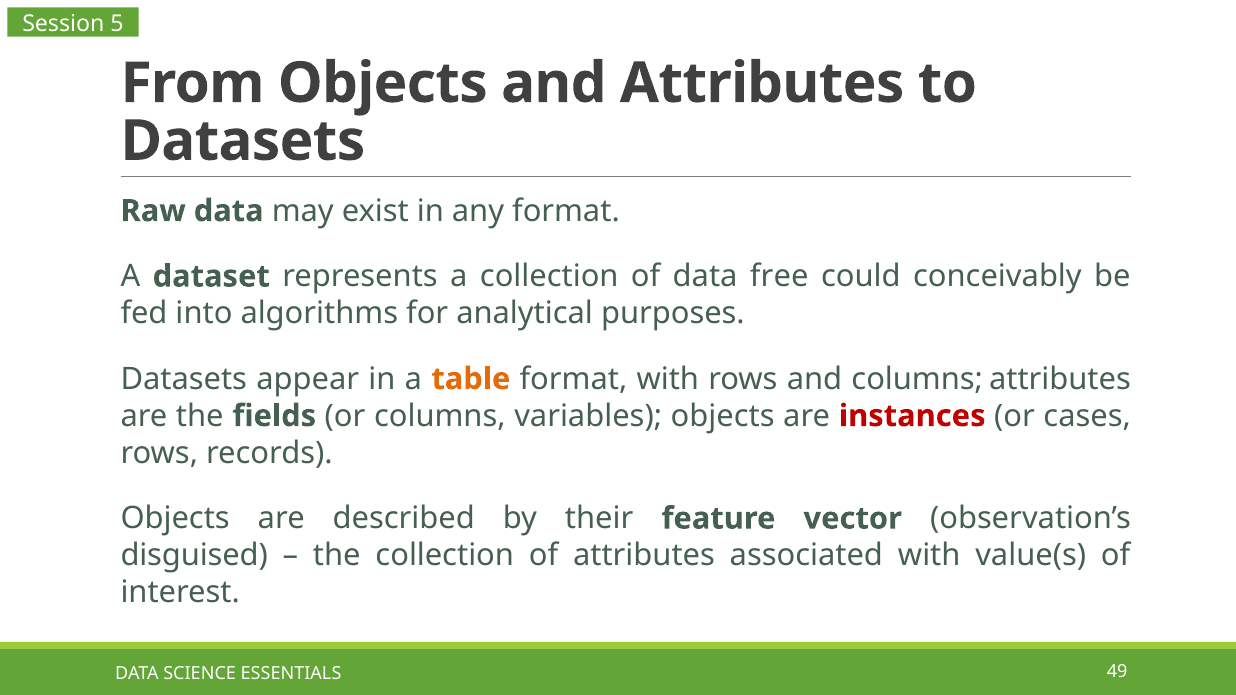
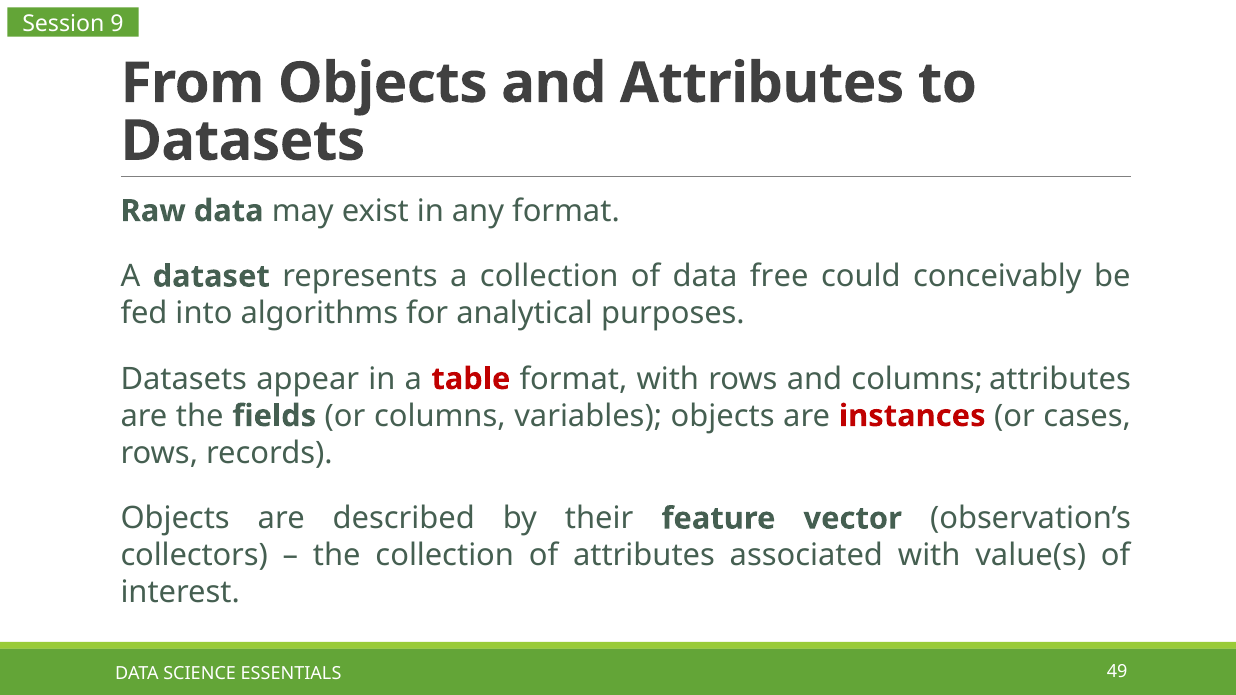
5: 5 -> 9
table colour: orange -> red
disguised: disguised -> collectors
